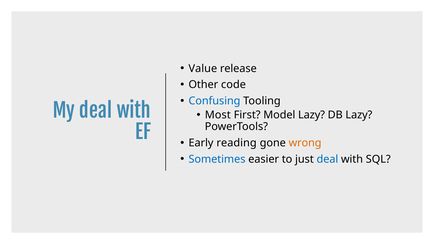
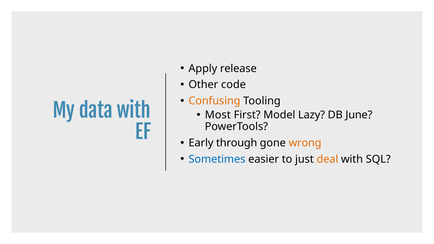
Value: Value -> Apply
Confusing colour: blue -> orange
My deal: deal -> data
DB Lazy: Lazy -> June
reading: reading -> through
deal at (327, 159) colour: blue -> orange
